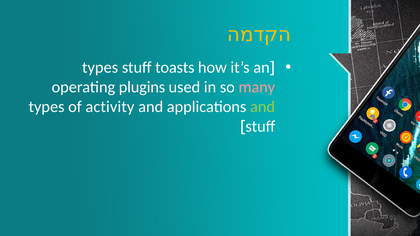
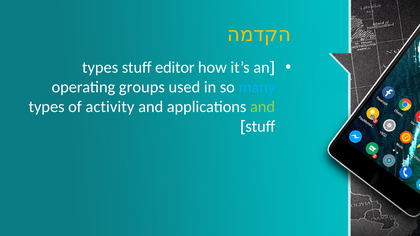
toasts: toasts -> editor
plugins: plugins -> groups
many colour: pink -> light blue
